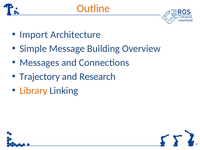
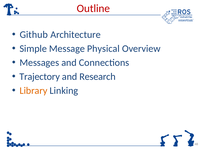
Outline colour: orange -> red
Import: Import -> Github
Building: Building -> Physical
